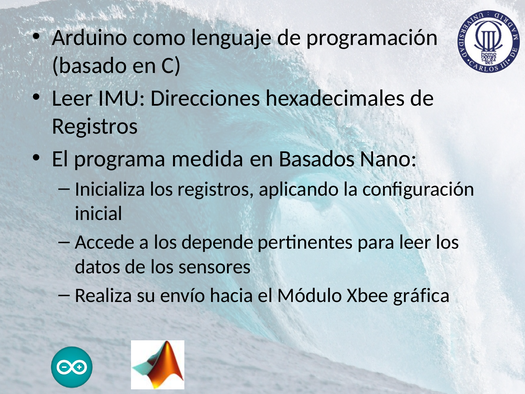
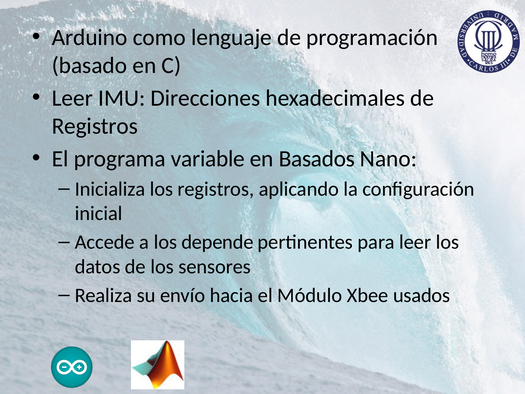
medida: medida -> variable
gráfica: gráfica -> usados
